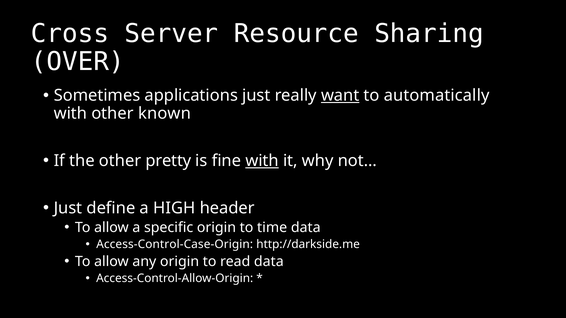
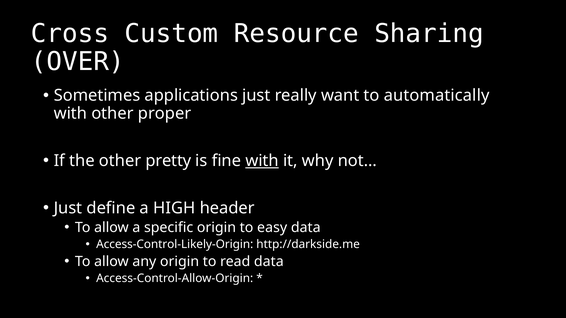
Server: Server -> Custom
want underline: present -> none
known: known -> proper
time: time -> easy
Access-Control-Case-Origin: Access-Control-Case-Origin -> Access-Control-Likely-Origin
